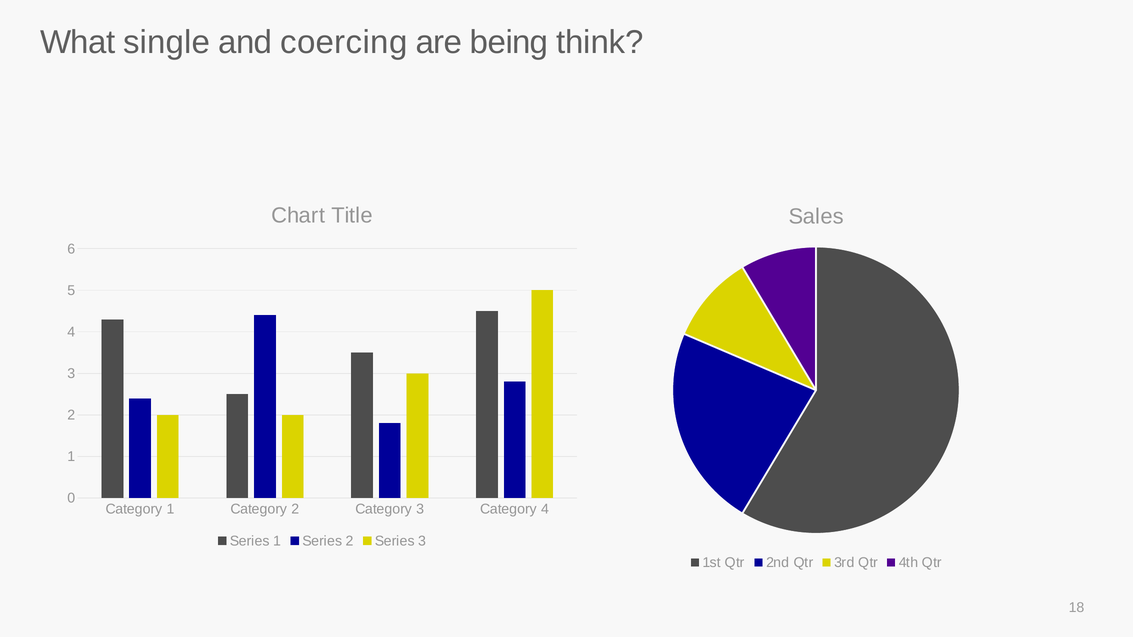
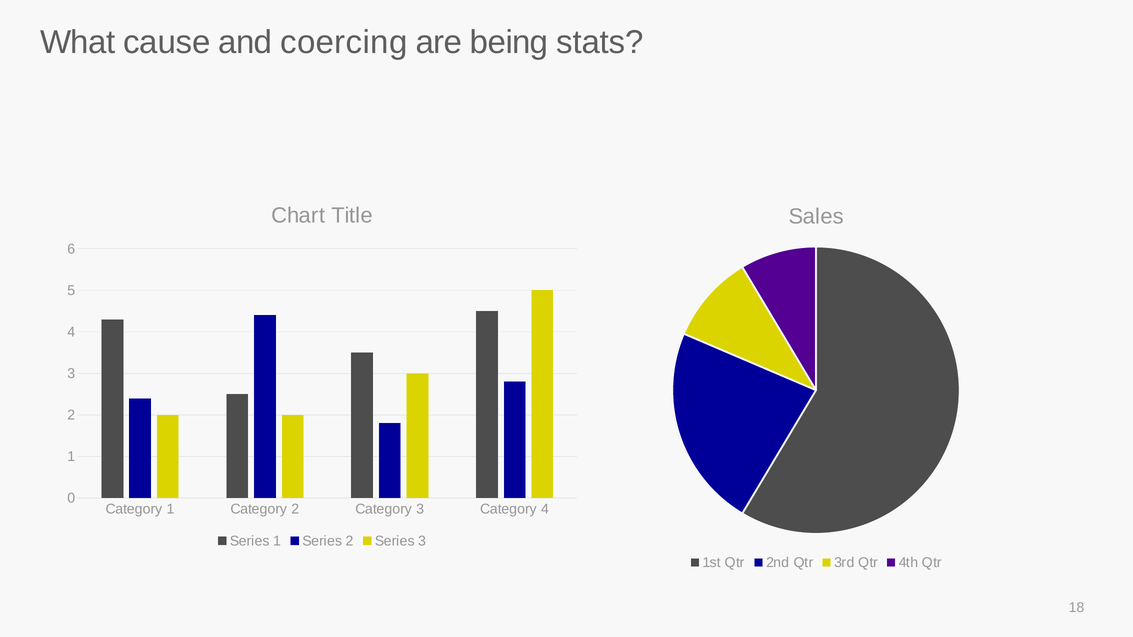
single: single -> cause
think: think -> stats
